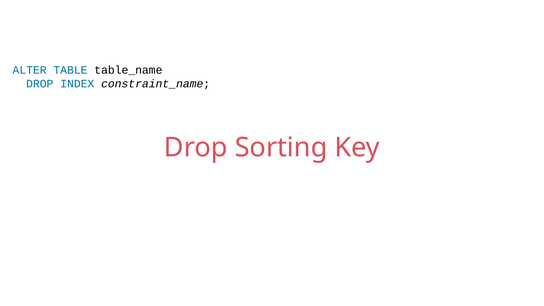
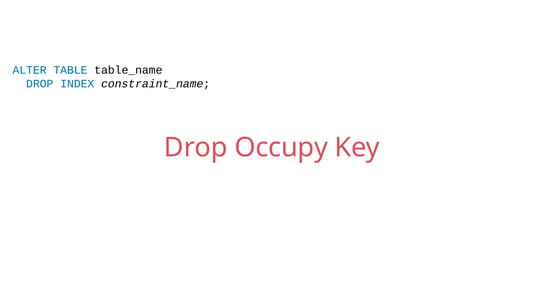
Sorting: Sorting -> Occupy
